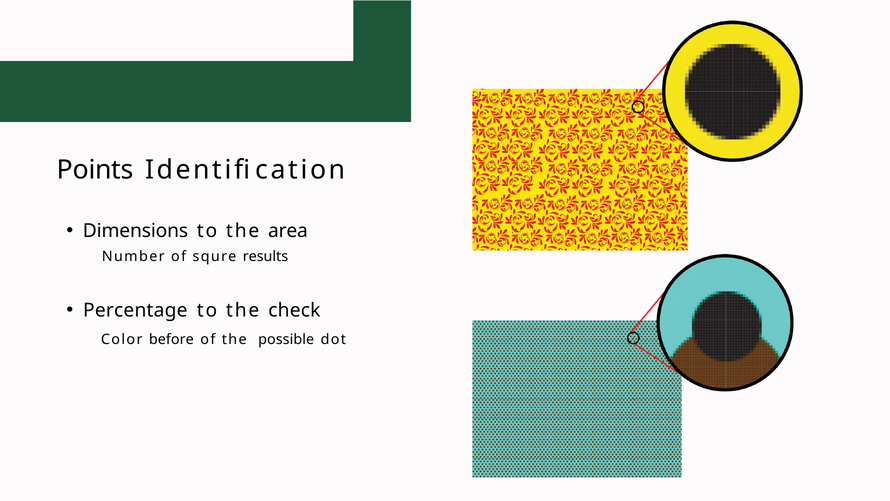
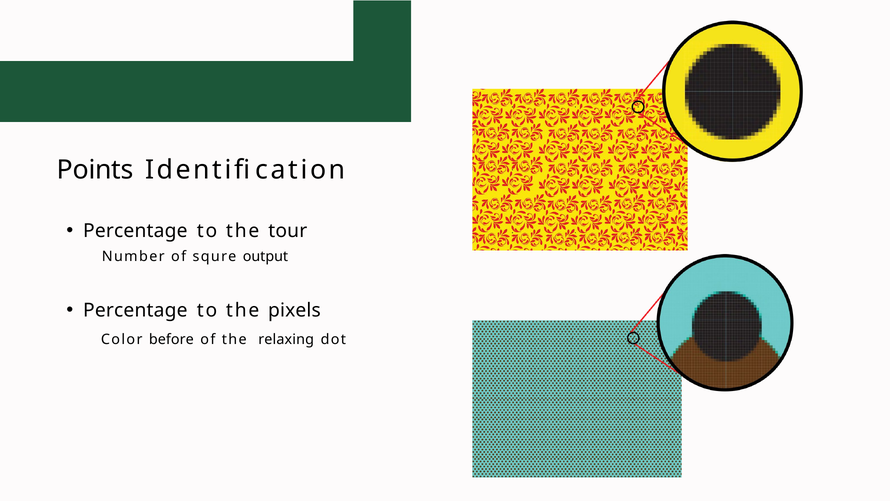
Dimensions at (135, 231): Dimensions -> Percentage
area: area -> tour
results: results -> output
check: check -> pixels
possible: possible -> relaxing
